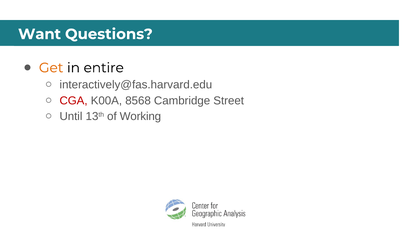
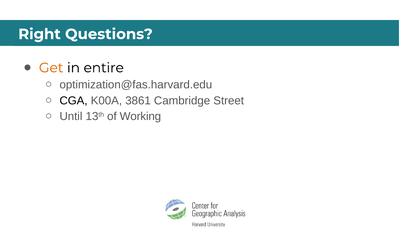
Want: Want -> Right
interactively@fas.harvard.edu: interactively@fas.harvard.edu -> optimization@fas.harvard.edu
CGA colour: red -> black
8568: 8568 -> 3861
